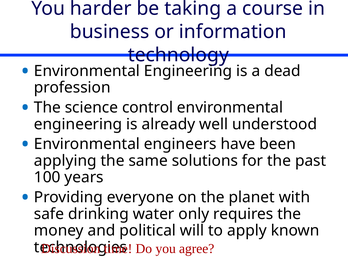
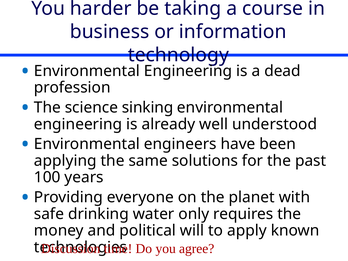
control: control -> sinking
